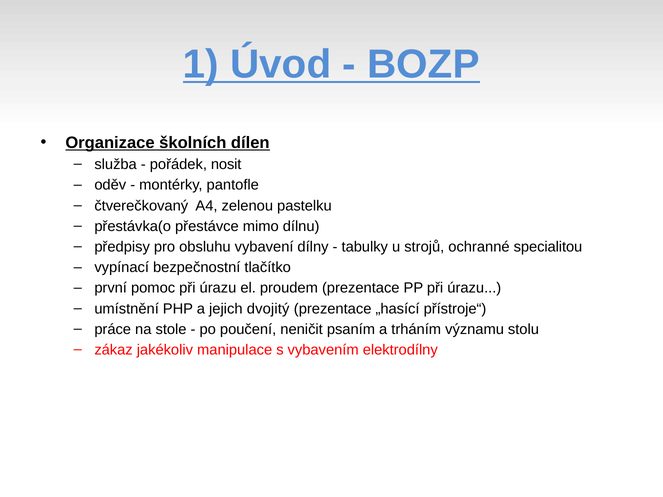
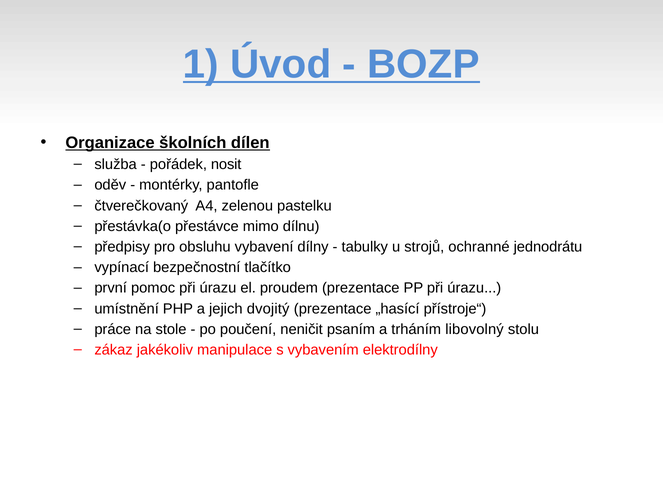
specialitou: specialitou -> jednodrátu
významu: významu -> libovolný
